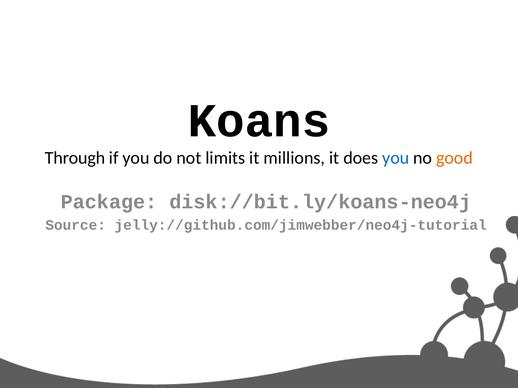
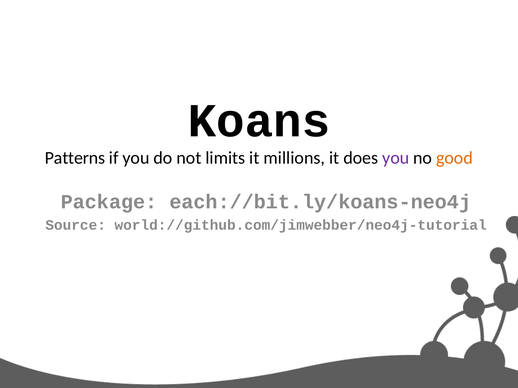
Through: Through -> Patterns
you at (396, 158) colour: blue -> purple
disk://bit.ly/koans-neo4j: disk://bit.ly/koans-neo4j -> each://bit.ly/koans-neo4j
jelly://github.com/jimwebber/neo4j-tutorial: jelly://github.com/jimwebber/neo4j-tutorial -> world://github.com/jimwebber/neo4j-tutorial
